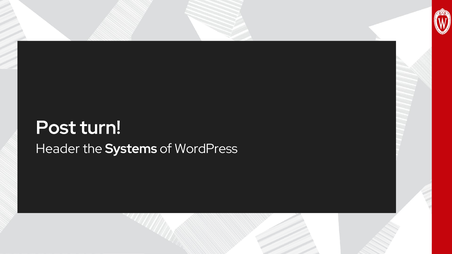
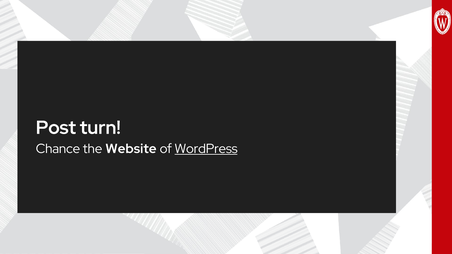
Header: Header -> Chance
Systems: Systems -> Website
WordPress underline: none -> present
